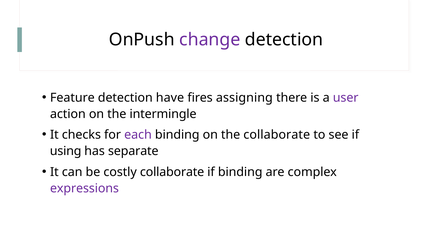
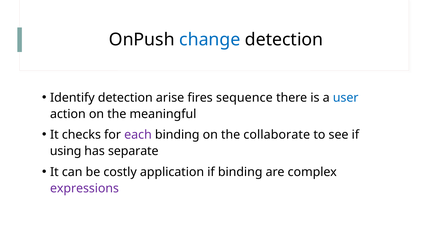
change colour: purple -> blue
Feature: Feature -> Identify
have: have -> arise
assigning: assigning -> sequence
user colour: purple -> blue
intermingle: intermingle -> meaningful
costly collaborate: collaborate -> application
